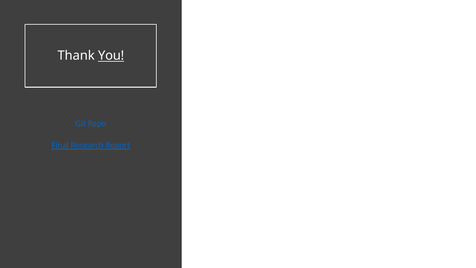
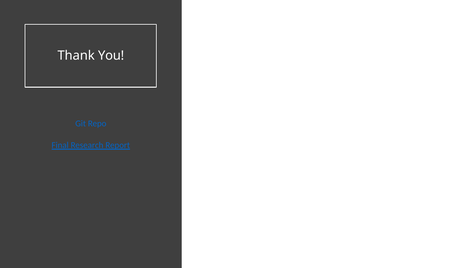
You underline: present -> none
